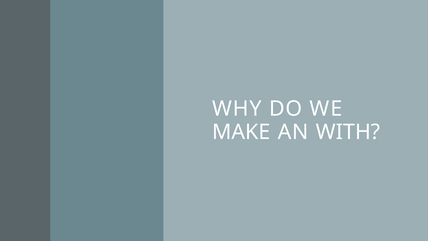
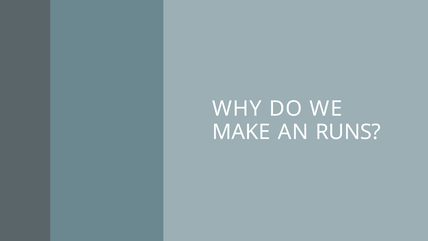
WITH: WITH -> RUNS
